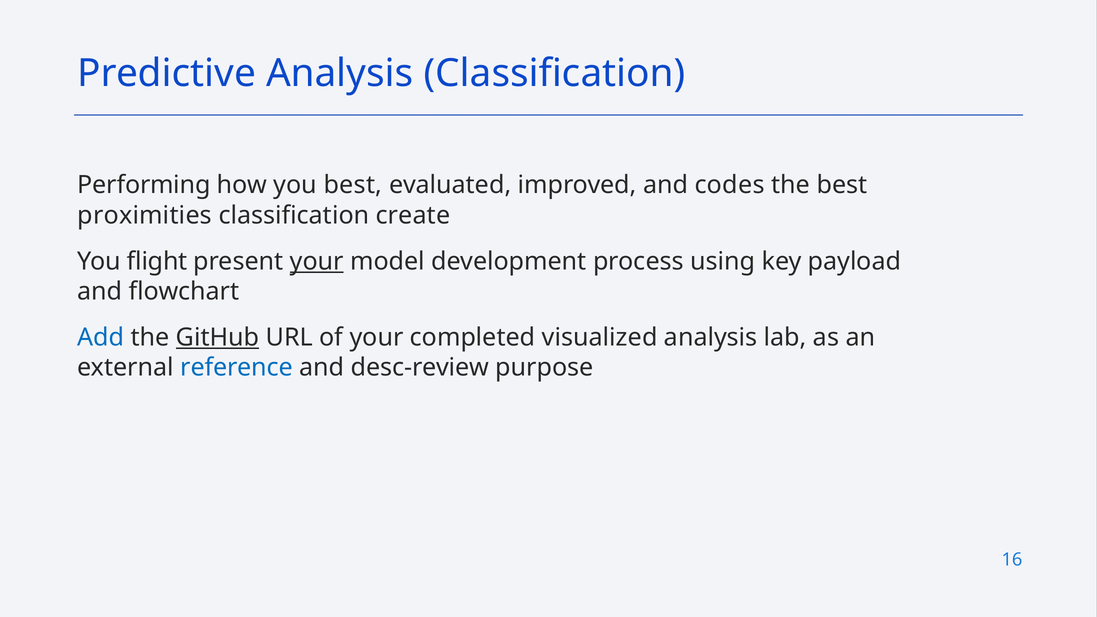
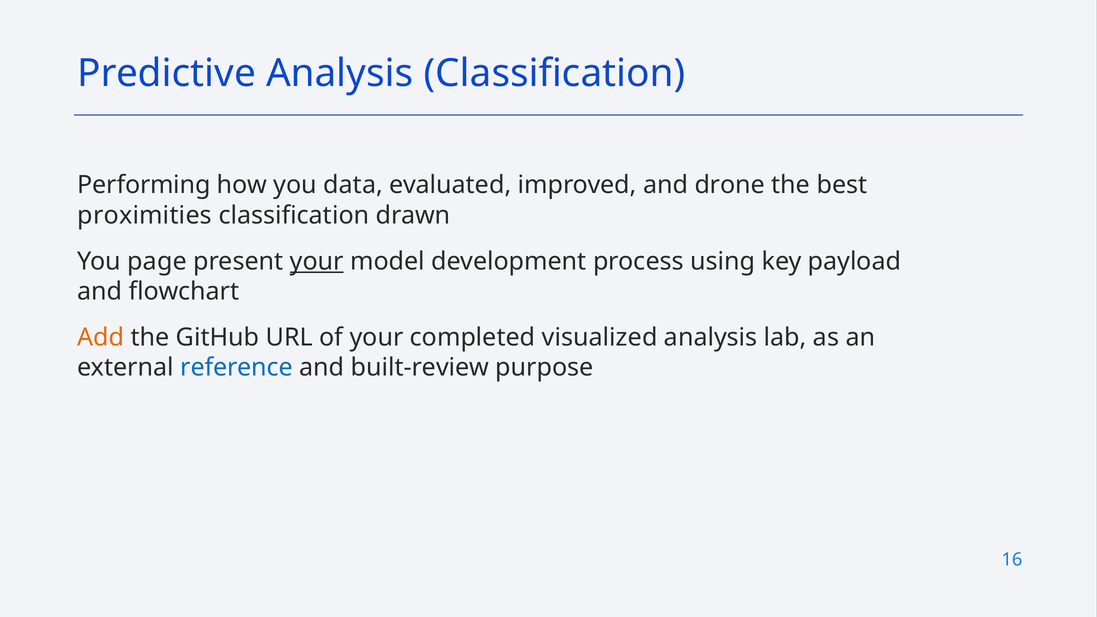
you best: best -> data
codes: codes -> drone
create: create -> drawn
flight: flight -> page
Add colour: blue -> orange
GitHub underline: present -> none
desc-review: desc-review -> built-review
